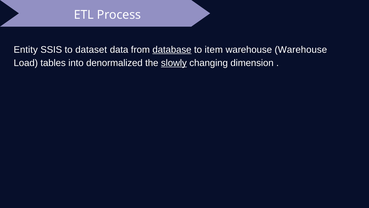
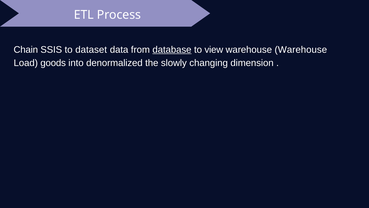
Entity: Entity -> Chain
item: item -> view
tables: tables -> goods
slowly underline: present -> none
